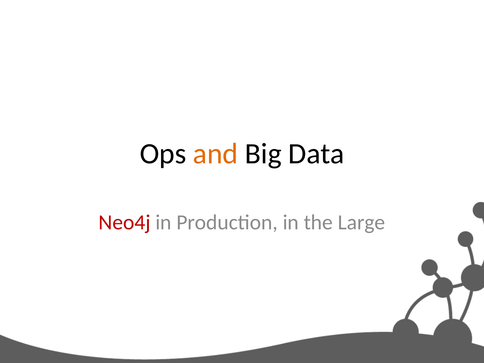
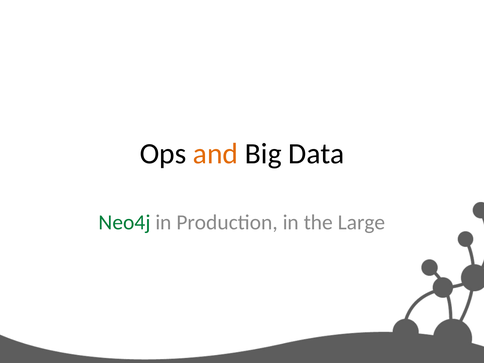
Neo4j colour: red -> green
